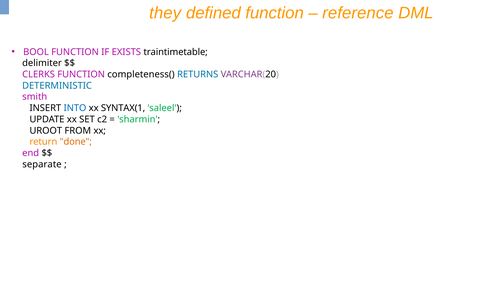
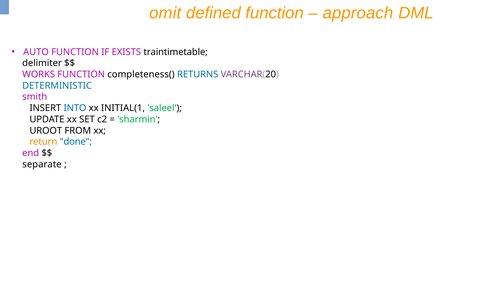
they: they -> omit
reference: reference -> approach
BOOL: BOOL -> AUTO
CLERKS: CLERKS -> WORKS
SYNTAX(1: SYNTAX(1 -> INITIAL(1
done colour: orange -> blue
